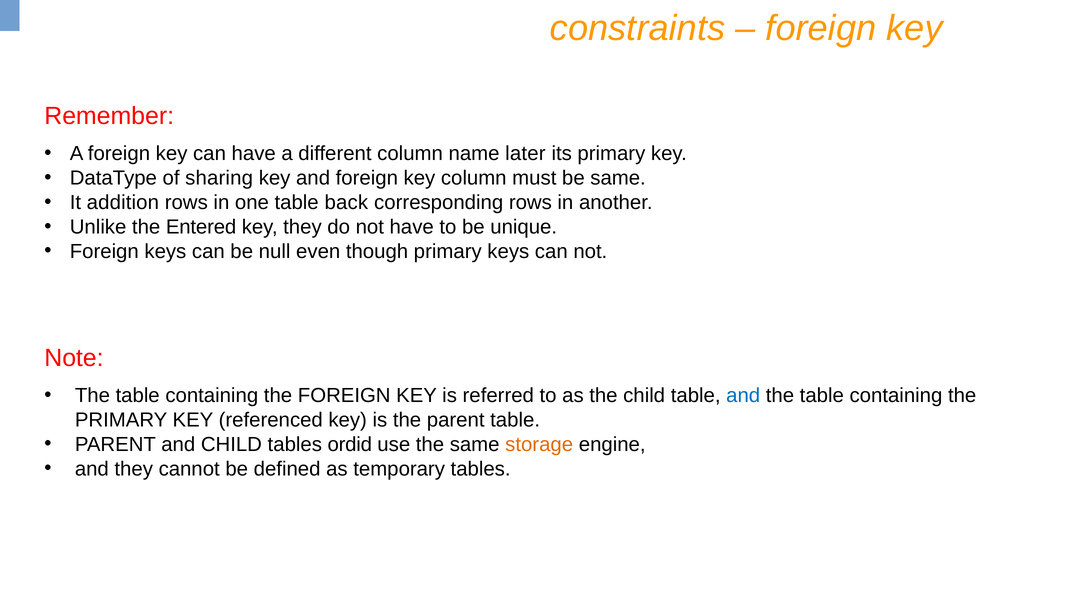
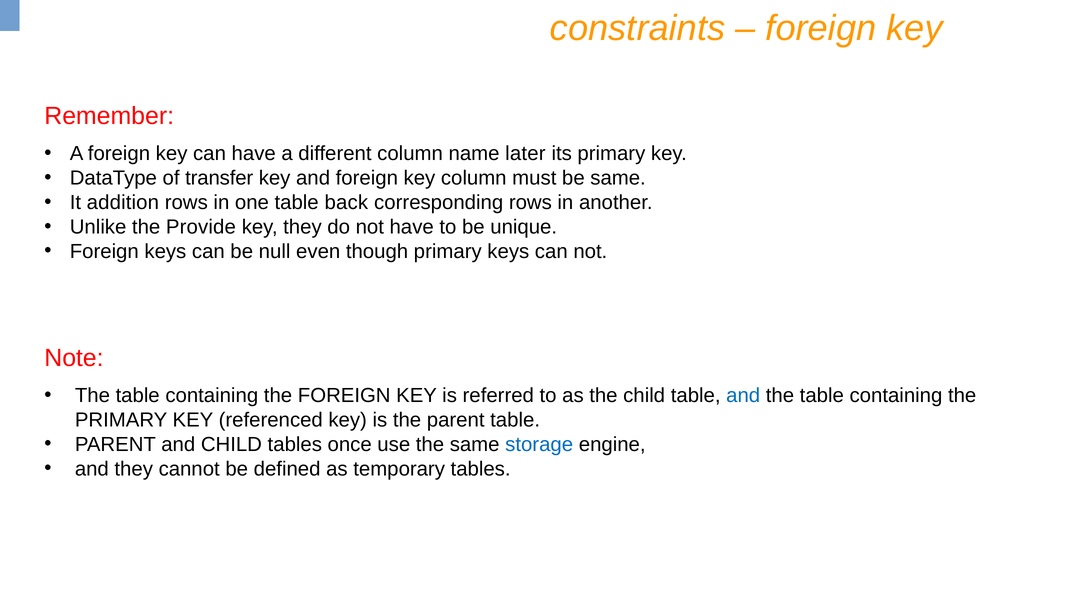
sharing: sharing -> transfer
Entered: Entered -> Provide
ordid: ordid -> once
storage colour: orange -> blue
